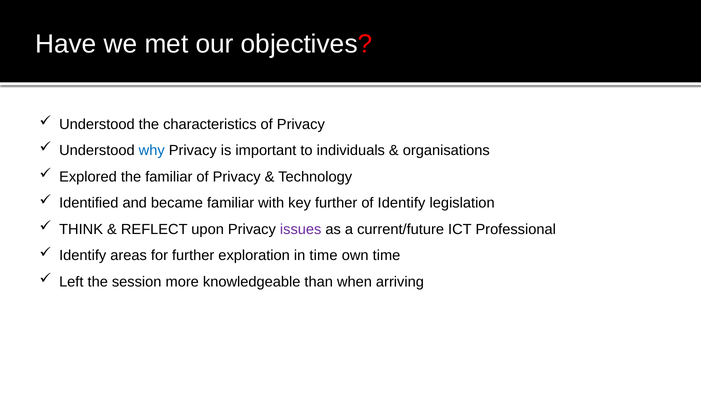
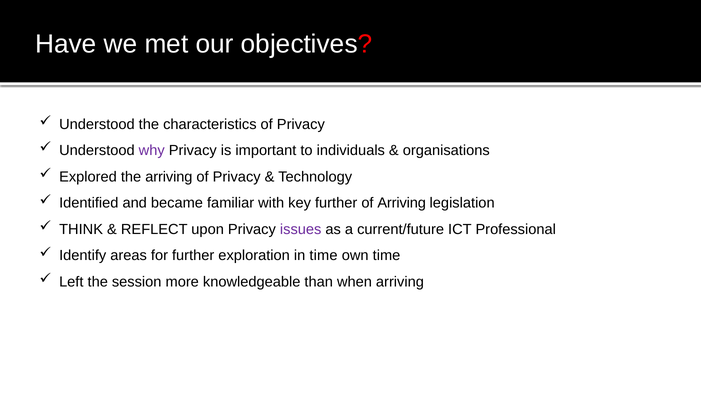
why colour: blue -> purple
the familiar: familiar -> arriving
of Identify: Identify -> Arriving
